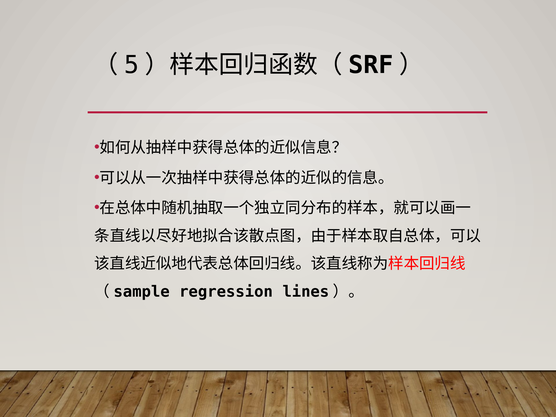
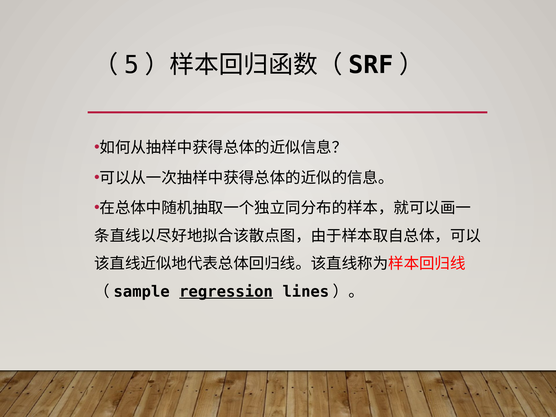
regression underline: none -> present
